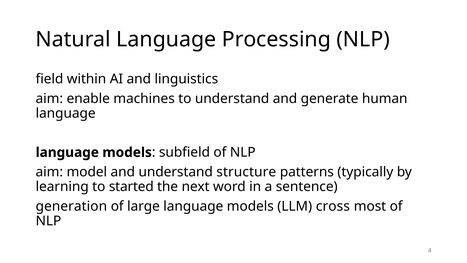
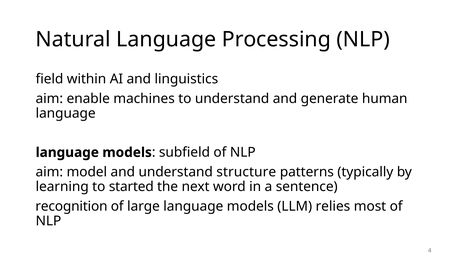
generation: generation -> recognition
cross: cross -> relies
